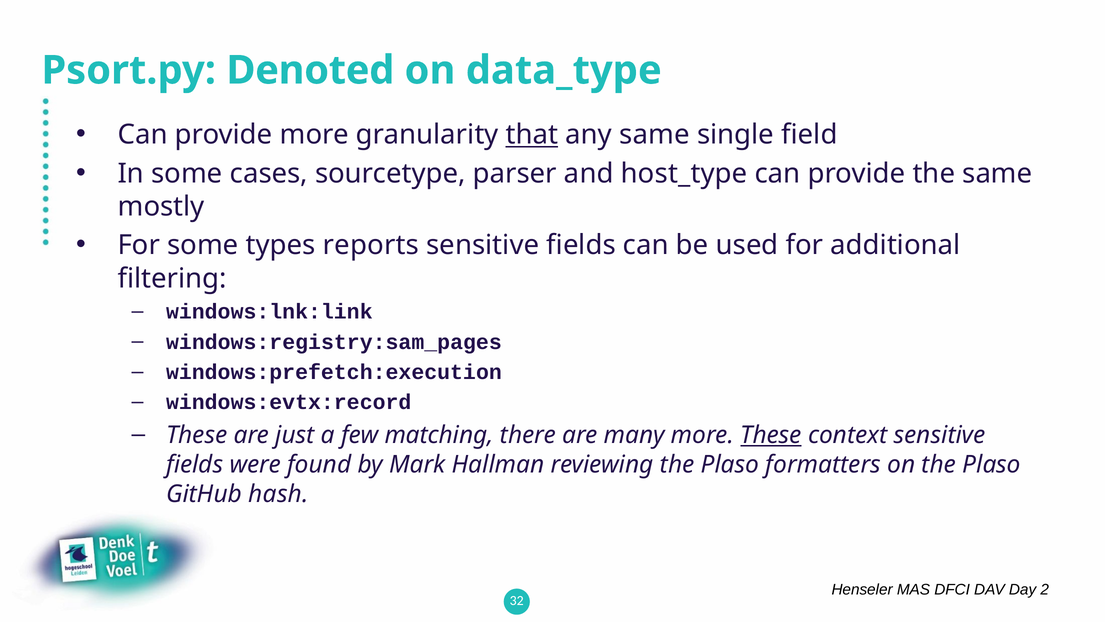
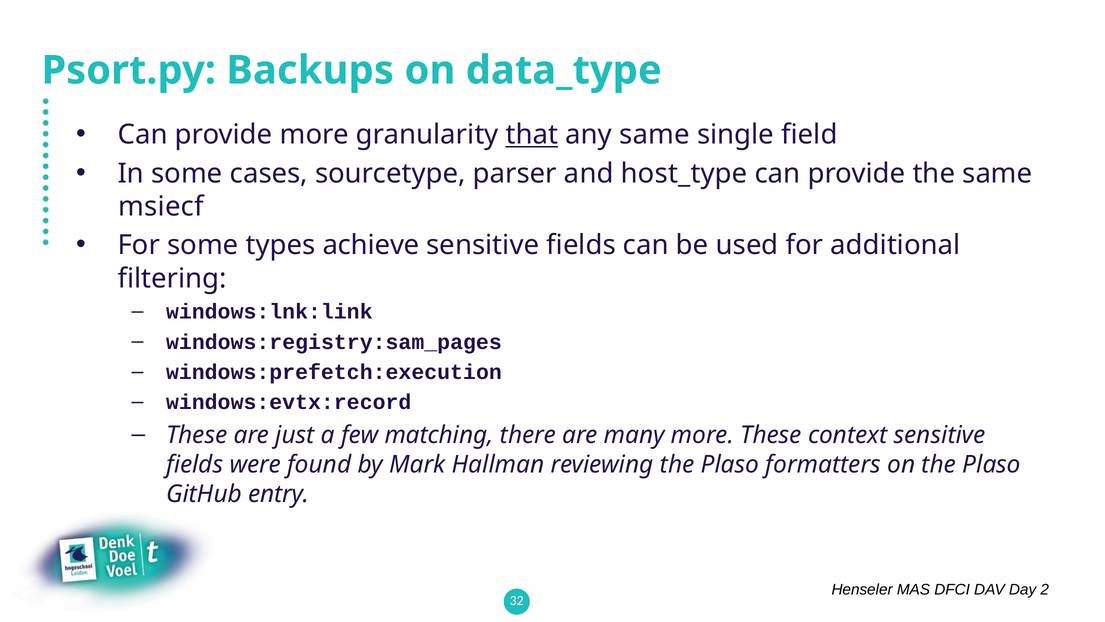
Denoted: Denoted -> Backups
mostly: mostly -> msiecf
reports: reports -> achieve
These at (771, 435) underline: present -> none
hash: hash -> entry
